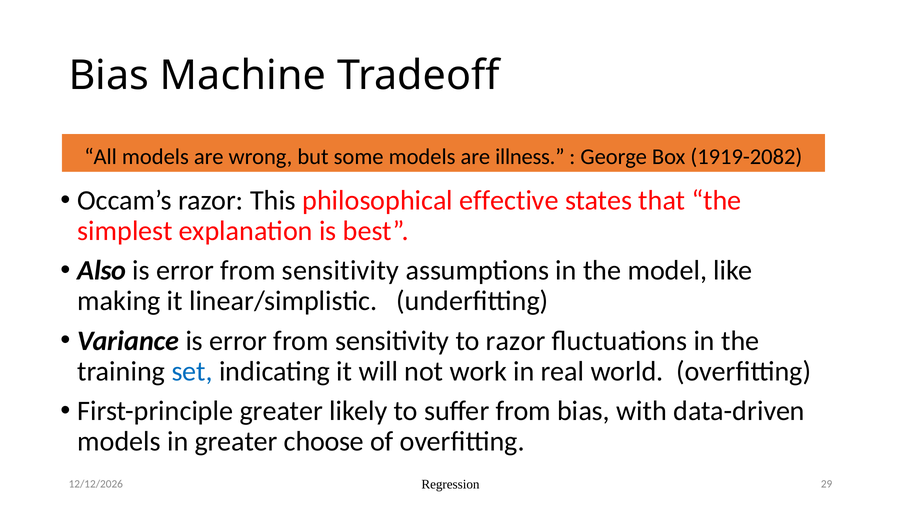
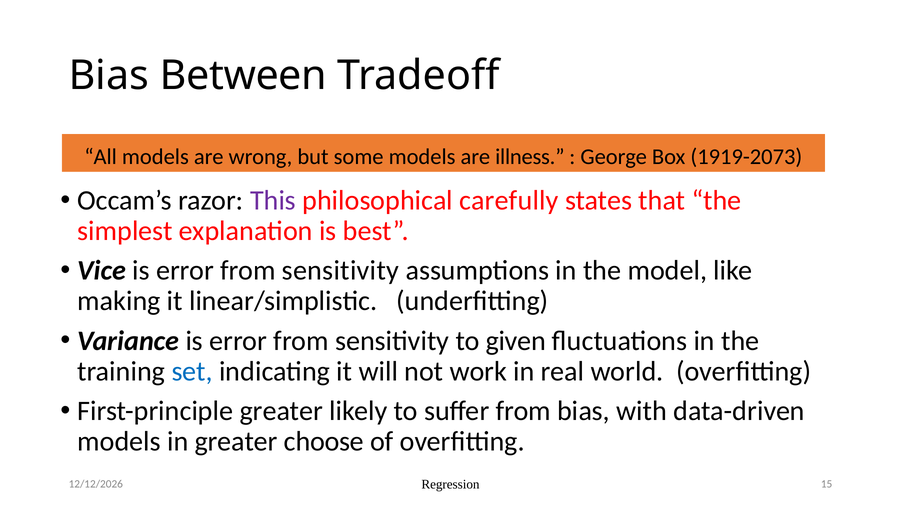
Machine: Machine -> Between
1919-2082: 1919-2082 -> 1919-2073
This colour: black -> purple
effective: effective -> carefully
Also: Also -> Vice
to razor: razor -> given
29: 29 -> 15
